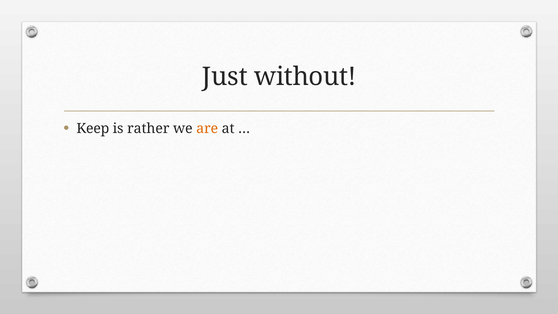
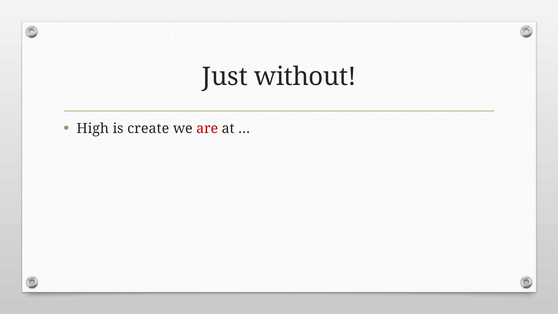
Keep: Keep -> High
rather: rather -> create
are colour: orange -> red
